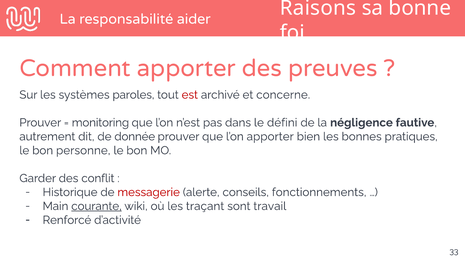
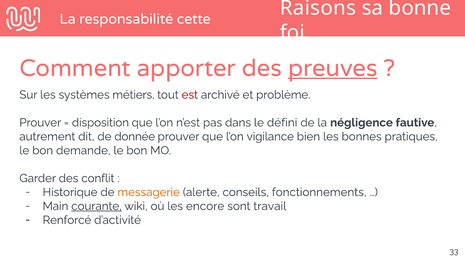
aider: aider -> cette
preuves underline: none -> present
paroles: paroles -> métiers
concerne: concerne -> problème
monitoring: monitoring -> disposition
l’on apporter: apporter -> vigilance
personne: personne -> demande
messagerie colour: red -> orange
traçant: traçant -> encore
